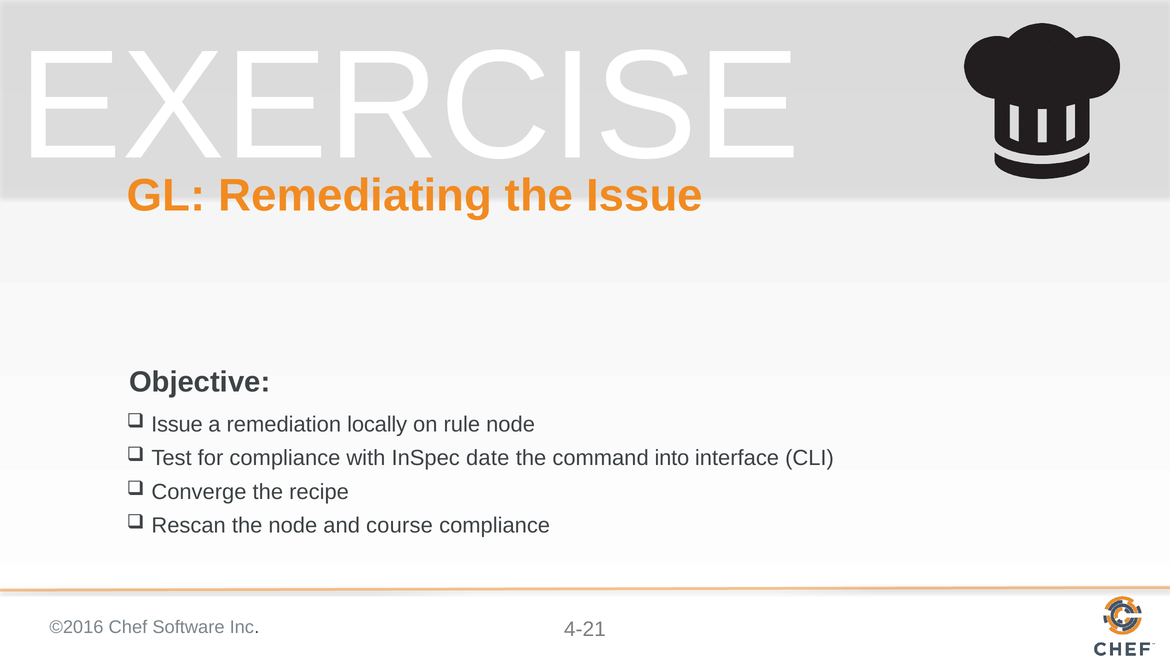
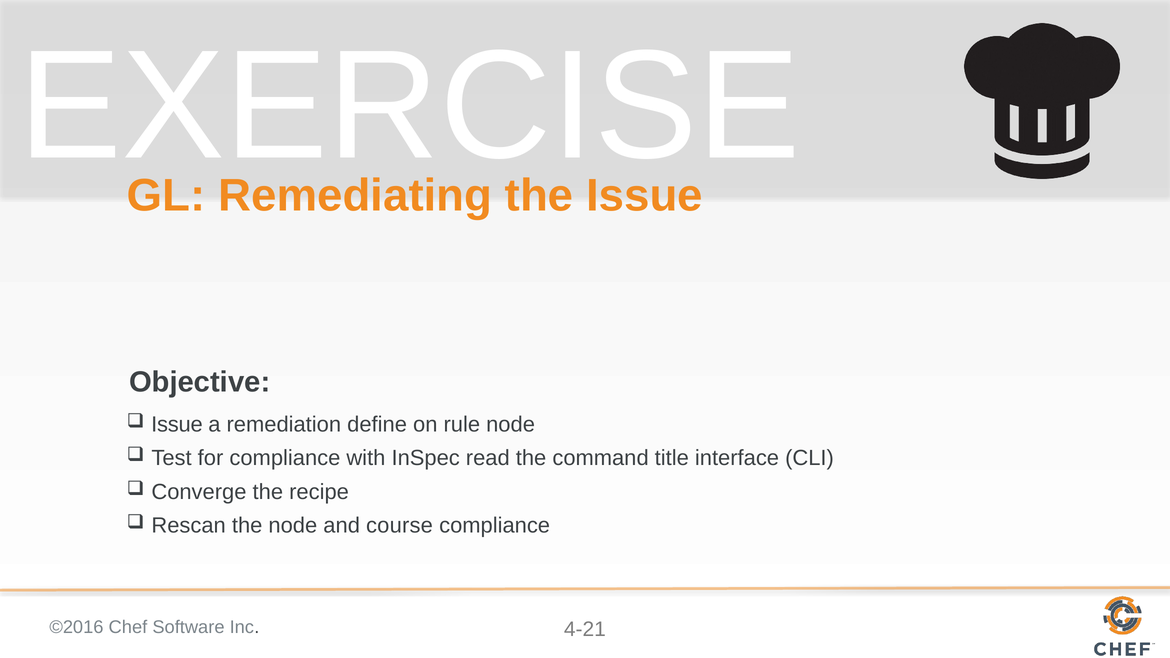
locally: locally -> define
date: date -> read
into: into -> title
